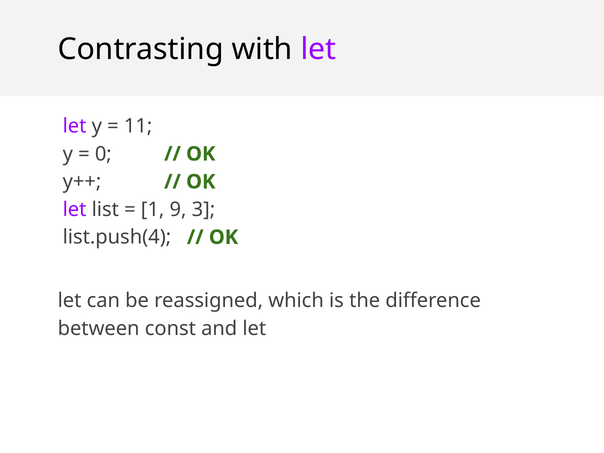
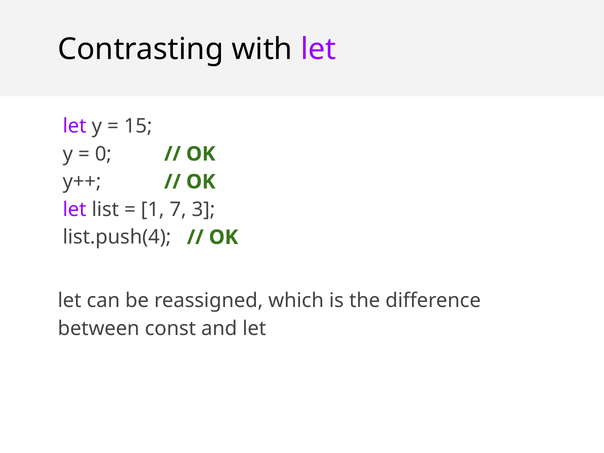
11: 11 -> 15
9: 9 -> 7
